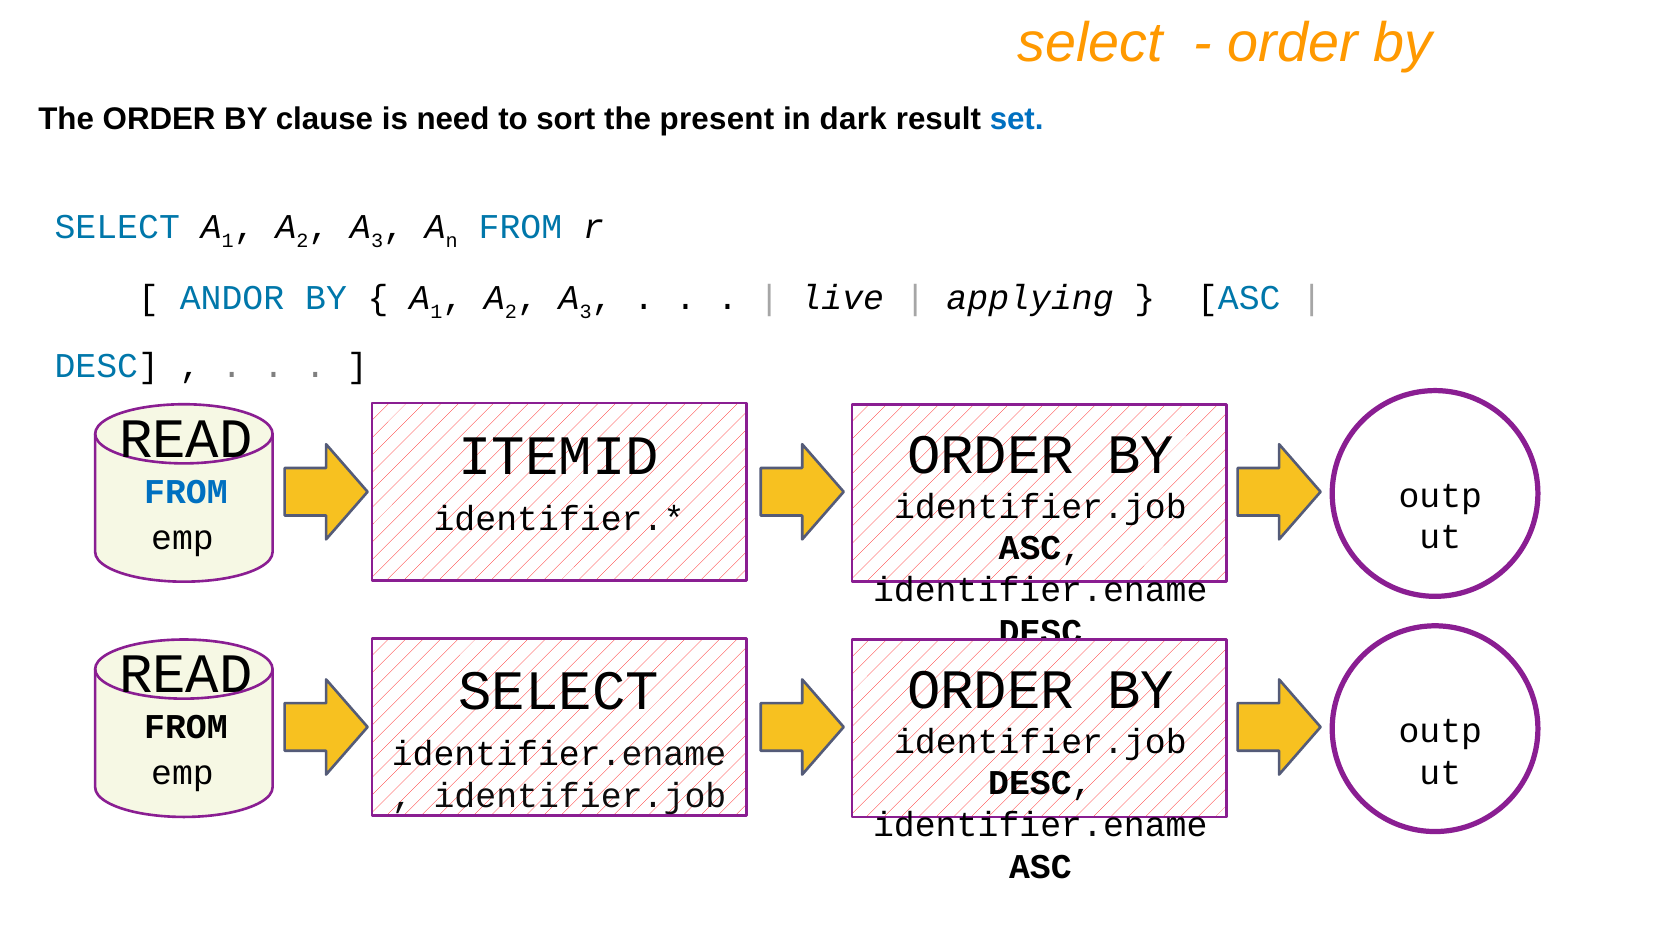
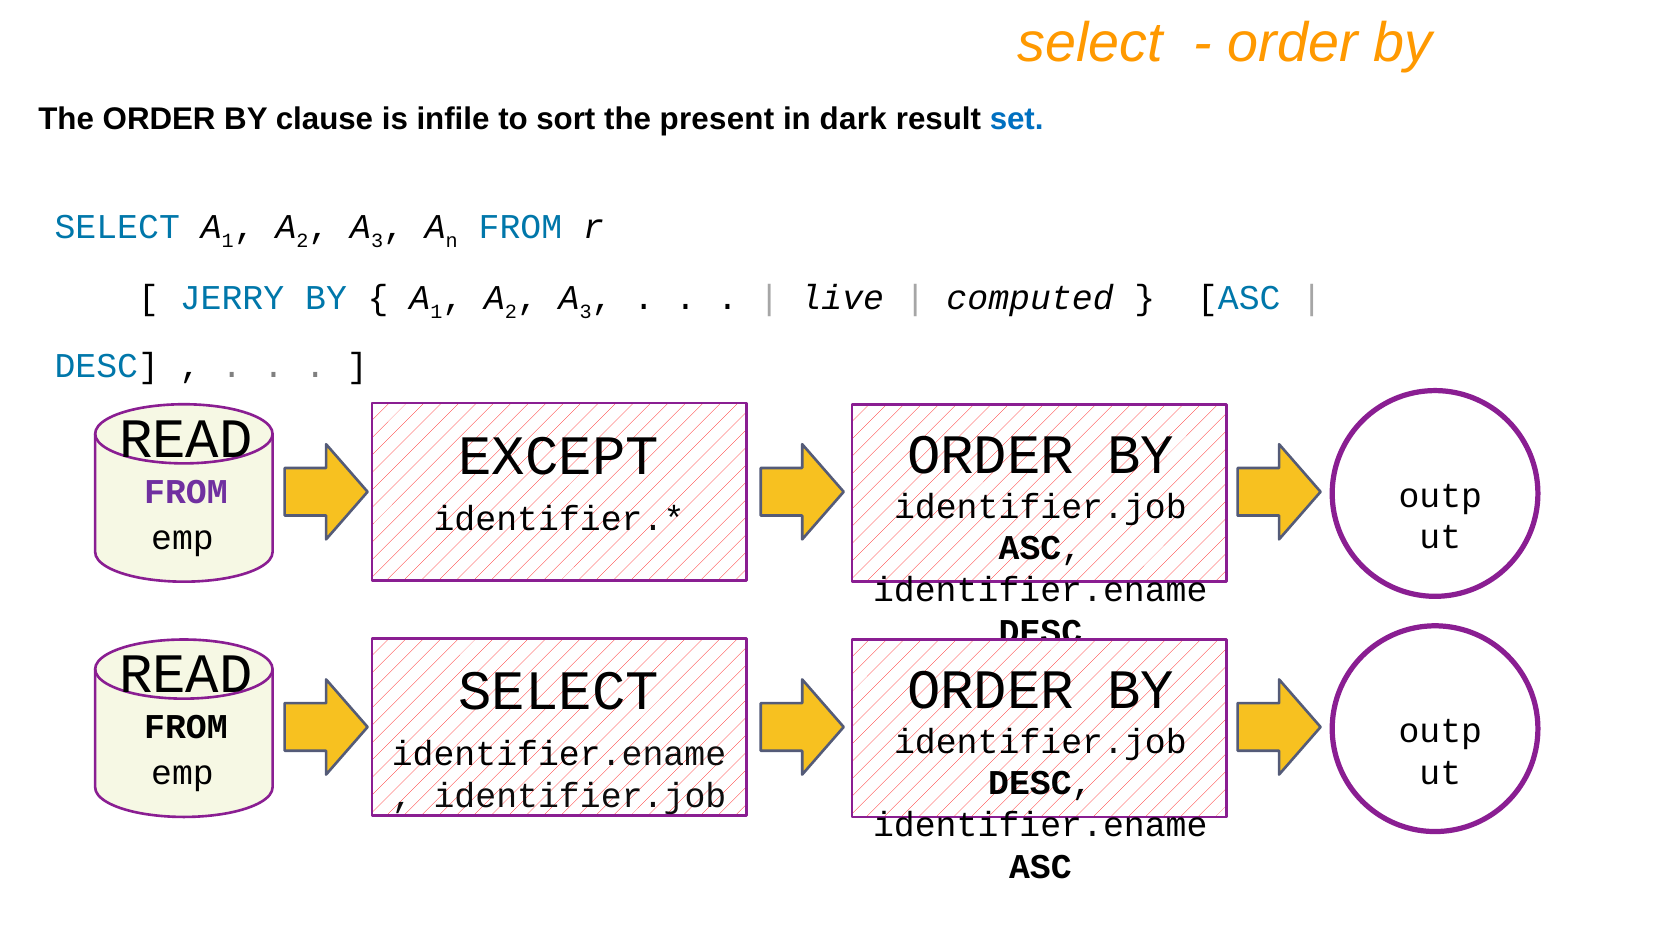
need: need -> infile
ANDOR: ANDOR -> JERRY
applying: applying -> computed
ITEMID: ITEMID -> EXCEPT
FROM at (186, 492) colour: blue -> purple
